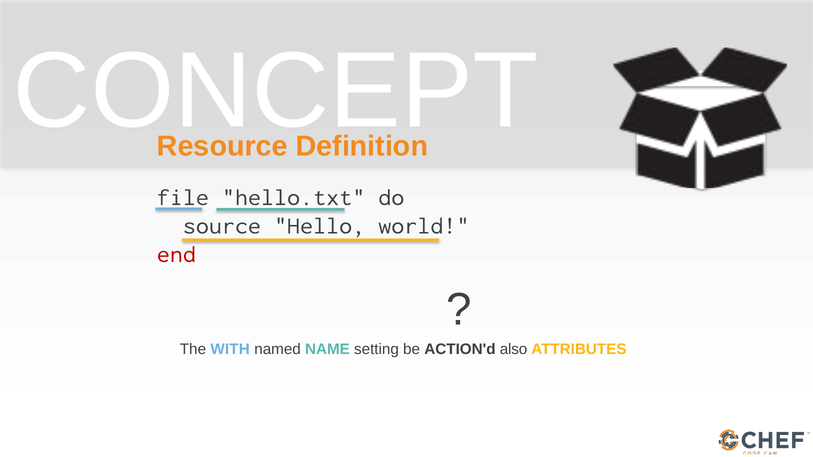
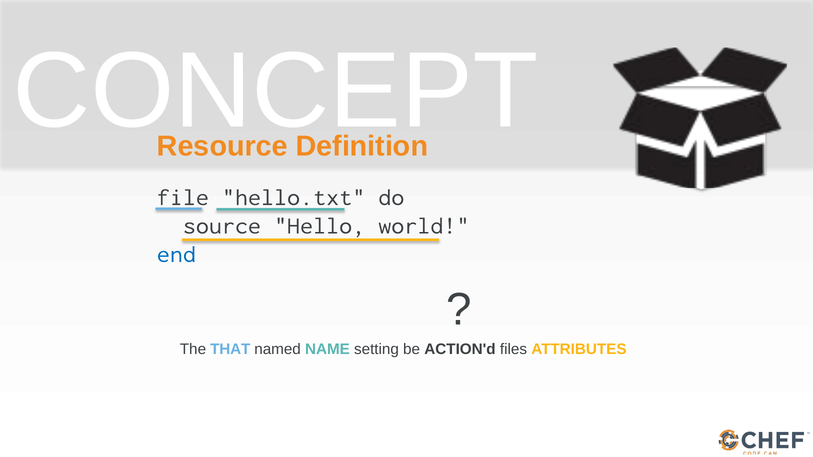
end colour: red -> blue
WITH: WITH -> THAT
also: also -> files
